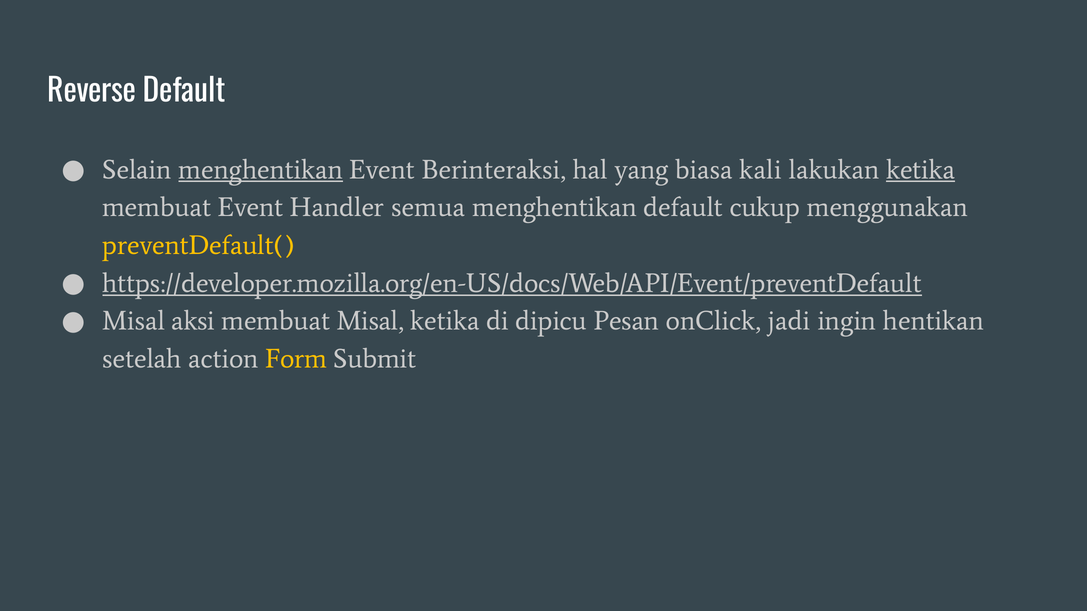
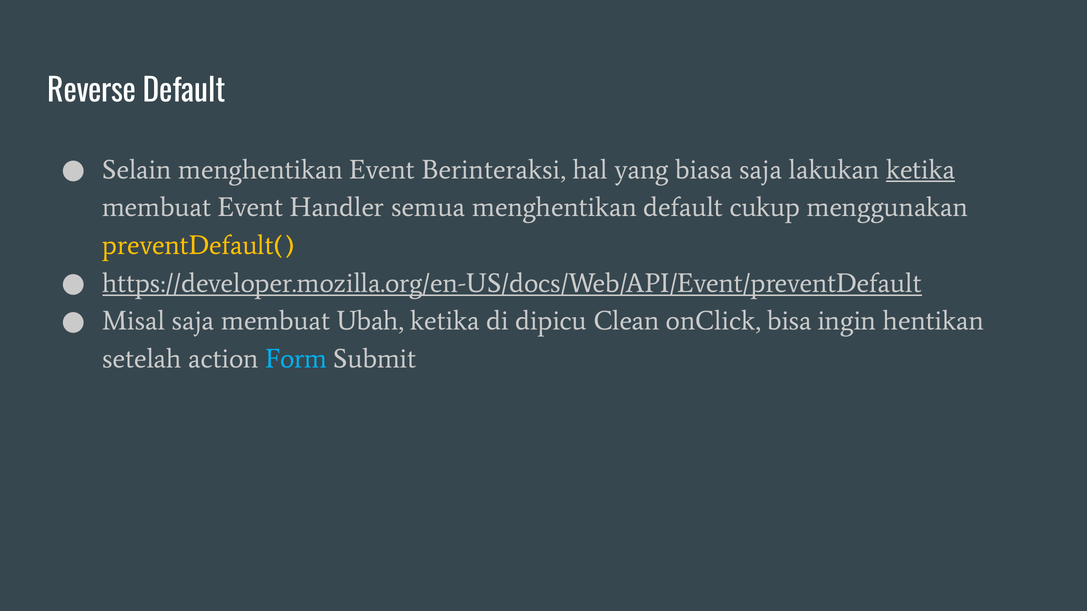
menghentikan at (261, 170) underline: present -> none
biasa kali: kali -> saja
Misal aksi: aksi -> saja
membuat Misal: Misal -> Ubah
Pesan: Pesan -> Clean
jadi: jadi -> bisa
Form colour: yellow -> light blue
